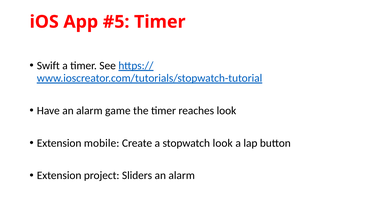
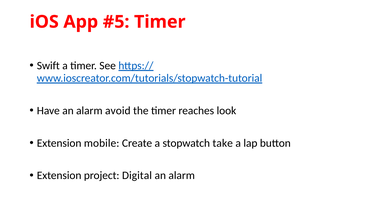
game: game -> avoid
stopwatch look: look -> take
Sliders: Sliders -> Digital
